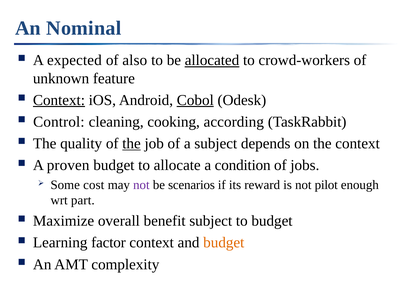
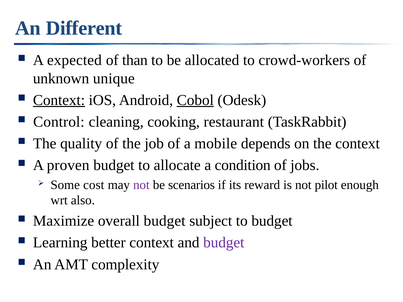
Nominal: Nominal -> Different
also: also -> than
allocated underline: present -> none
feature: feature -> unique
according: according -> restaurant
the at (131, 144) underline: present -> none
a subject: subject -> mobile
part: part -> also
overall benefit: benefit -> budget
factor: factor -> better
budget at (224, 243) colour: orange -> purple
